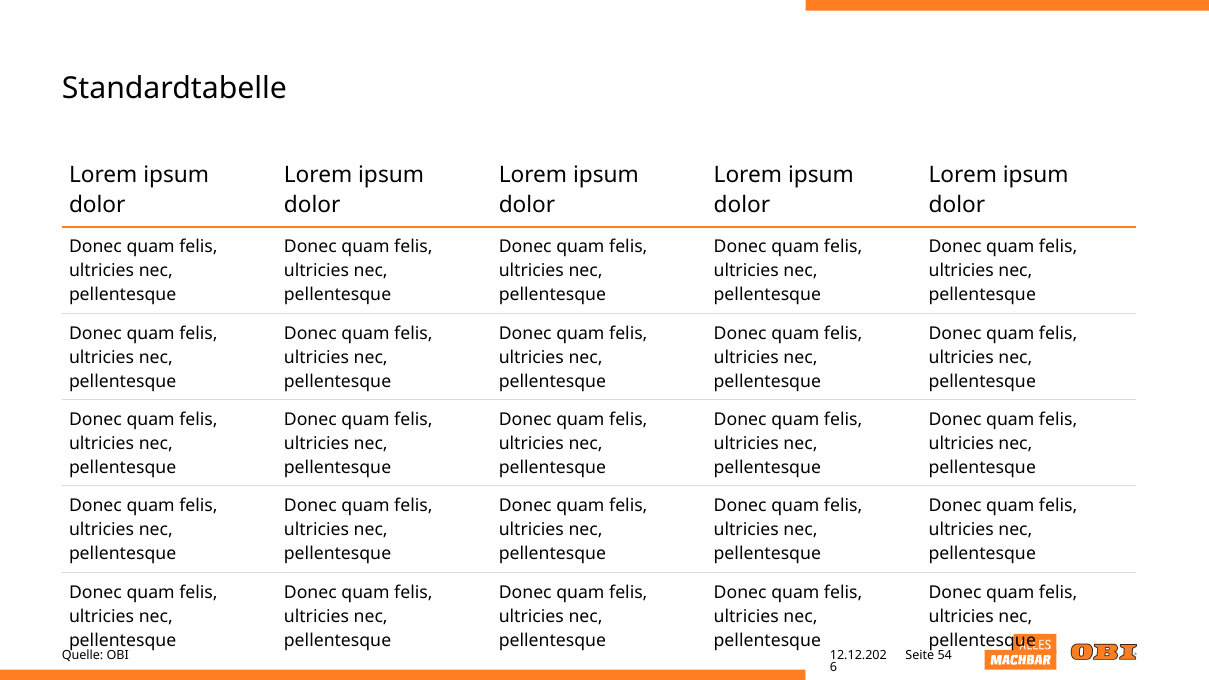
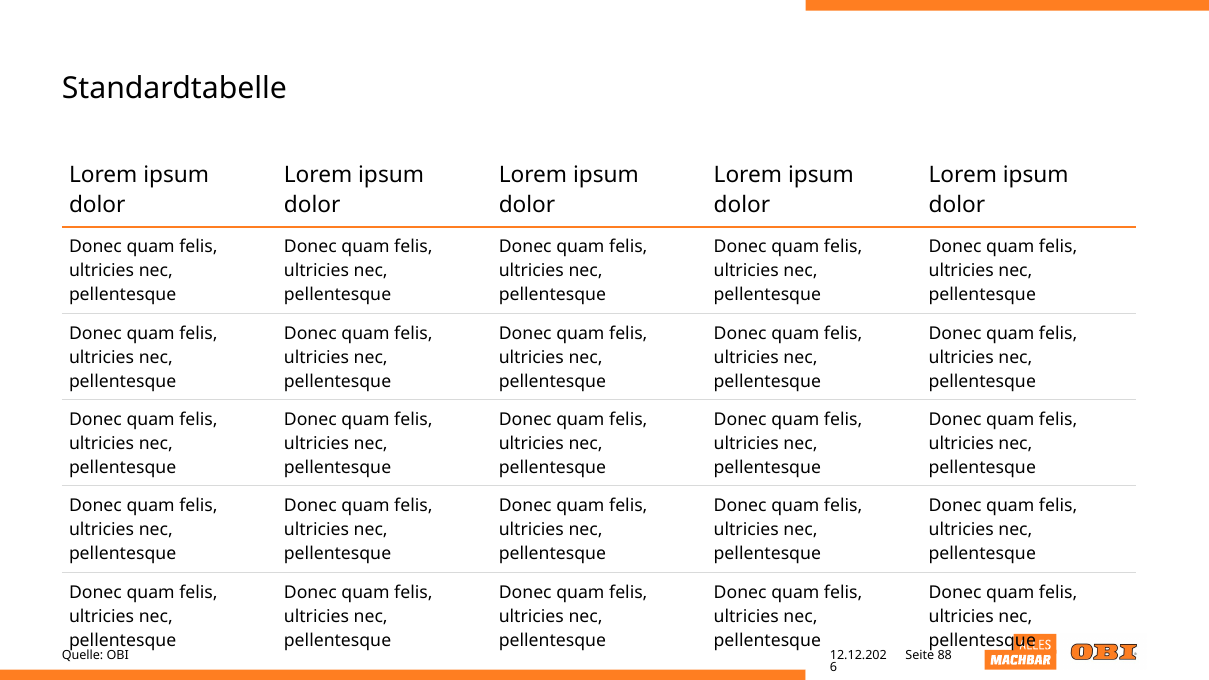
54: 54 -> 88
